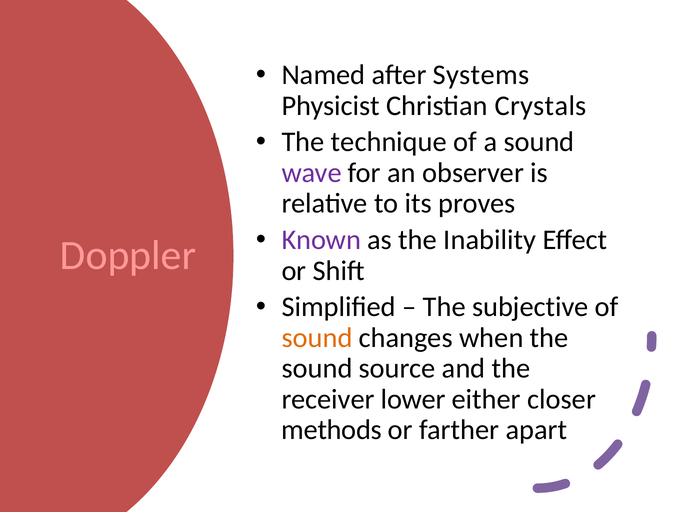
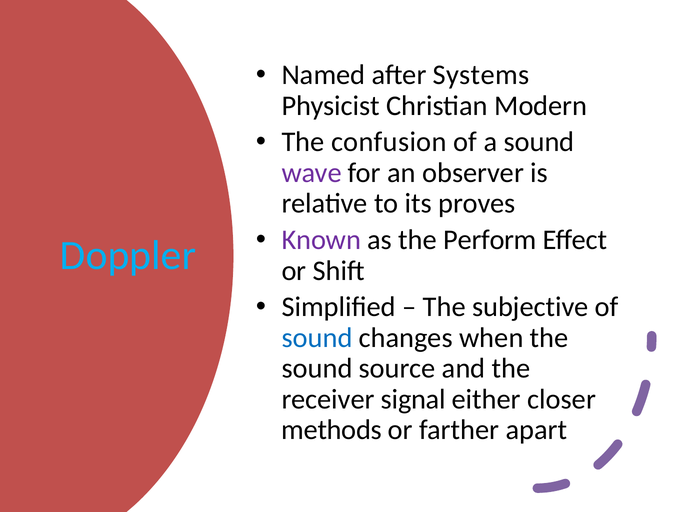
Crystals: Crystals -> Modern
technique: technique -> confusion
Inability: Inability -> Perform
Doppler colour: pink -> light blue
sound at (317, 338) colour: orange -> blue
lower: lower -> signal
